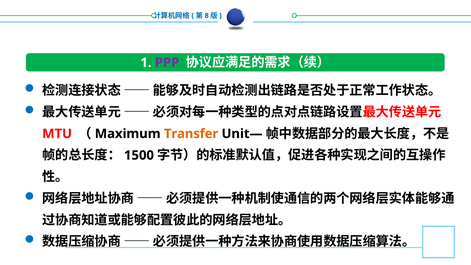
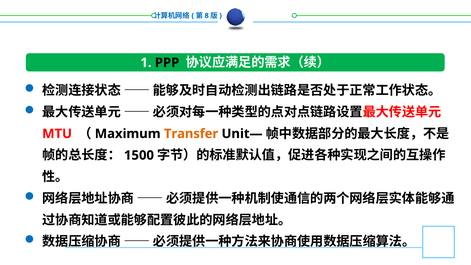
PPP colour: purple -> black
